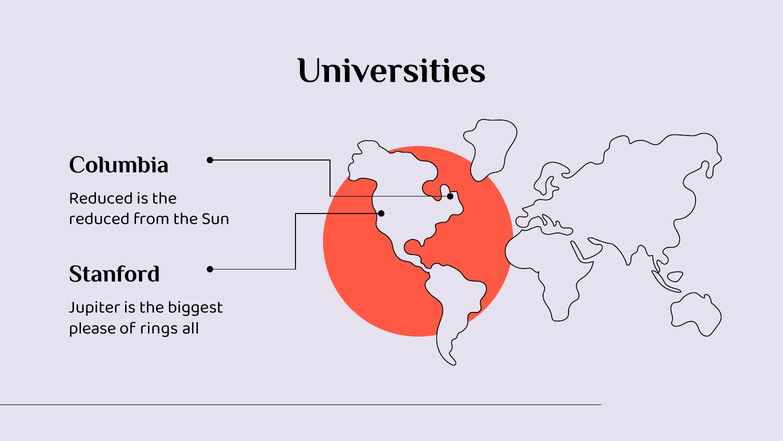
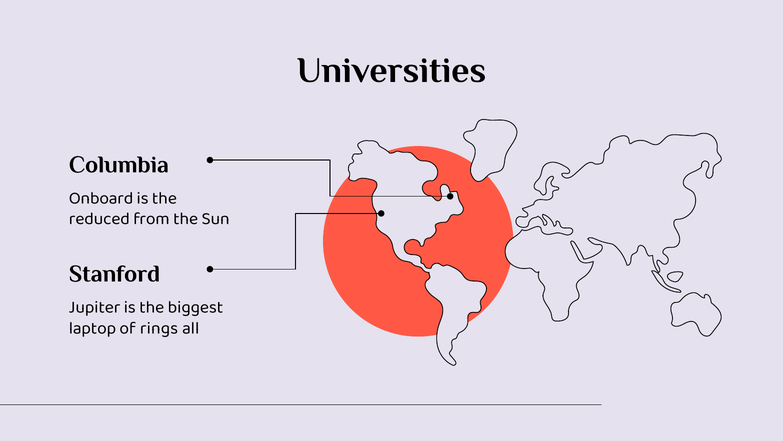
Reduced at (101, 198): Reduced -> Onboard
please: please -> laptop
